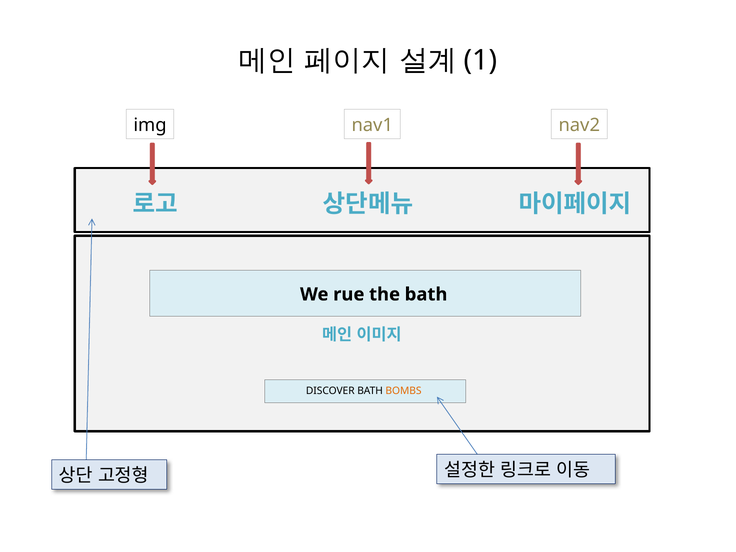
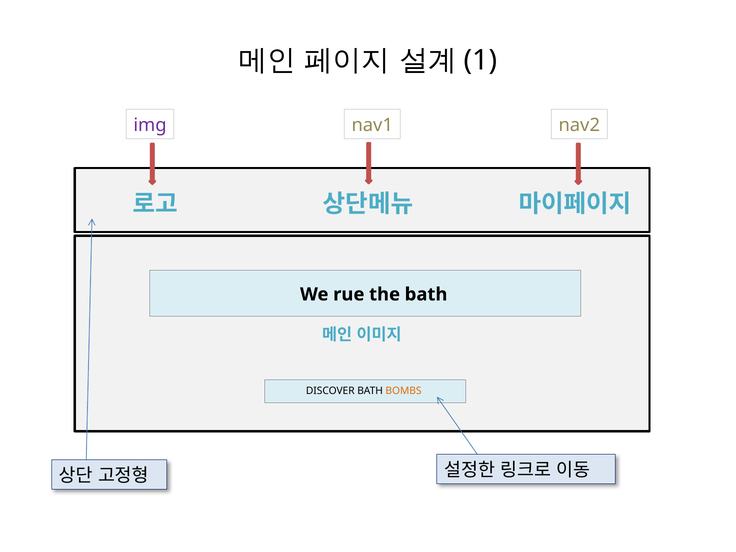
img colour: black -> purple
